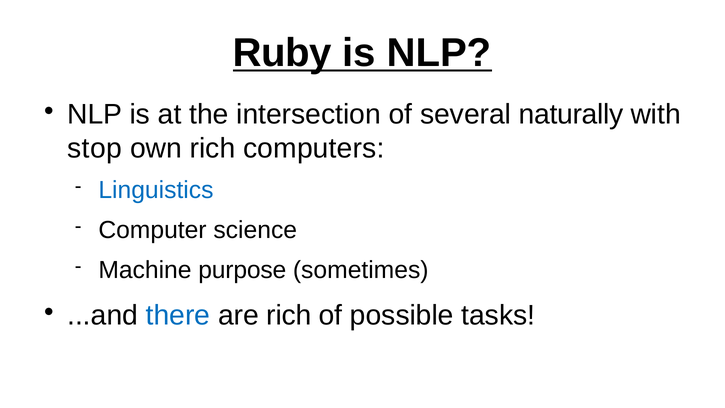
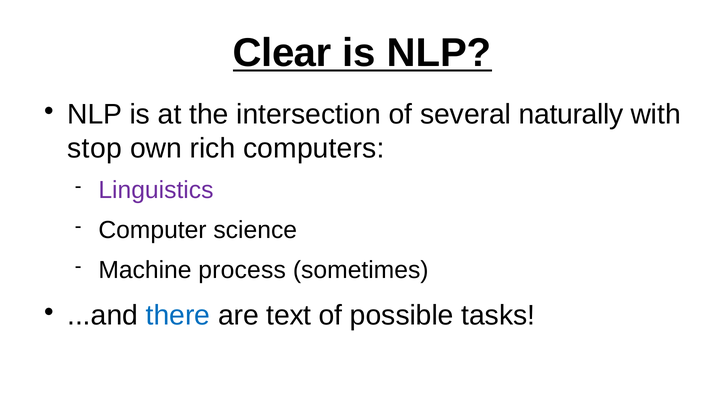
Ruby: Ruby -> Clear
Linguistics colour: blue -> purple
purpose: purpose -> process
are rich: rich -> text
